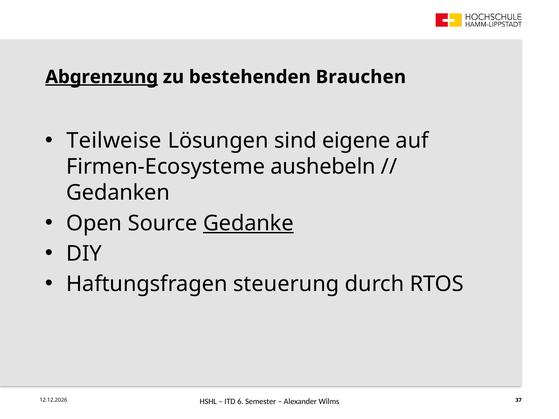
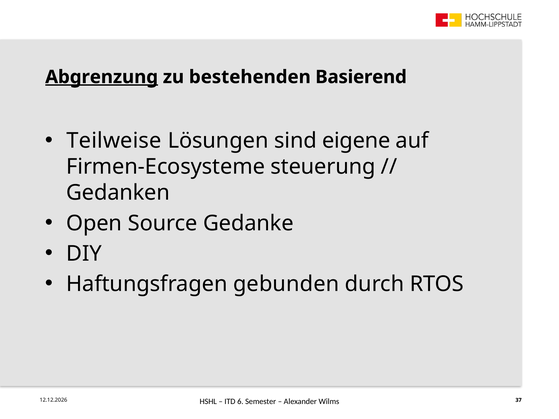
Brauchen: Brauchen -> Basierend
aushebeln: aushebeln -> steuerung
Gedanke underline: present -> none
steuerung: steuerung -> gebunden
